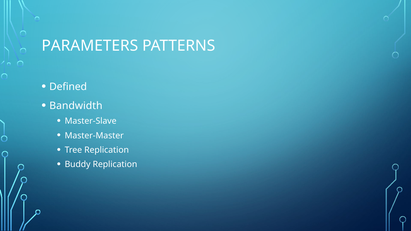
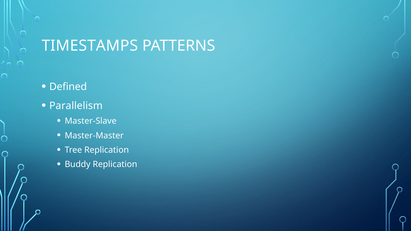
PARAMETERS: PARAMETERS -> TIMESTAMPS
Bandwidth: Bandwidth -> Parallelism
